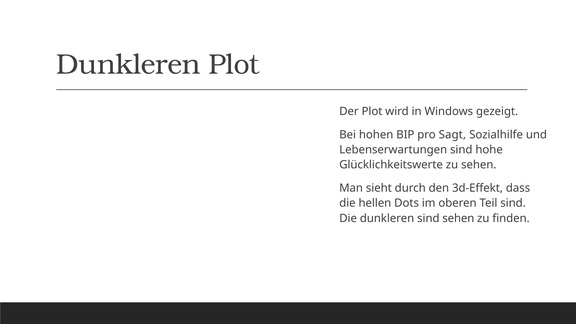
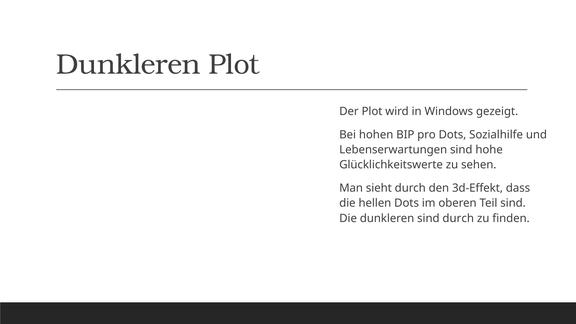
pro Sagt: Sagt -> Dots
sind sehen: sehen -> durch
